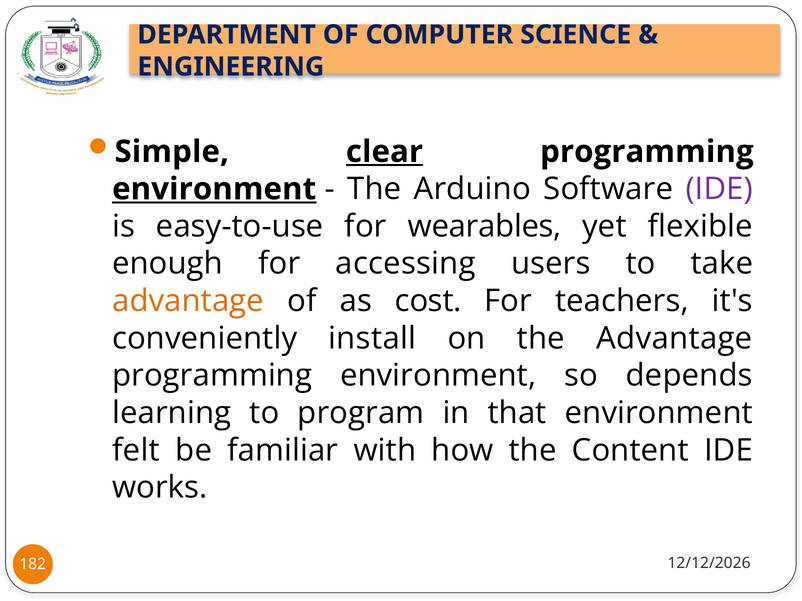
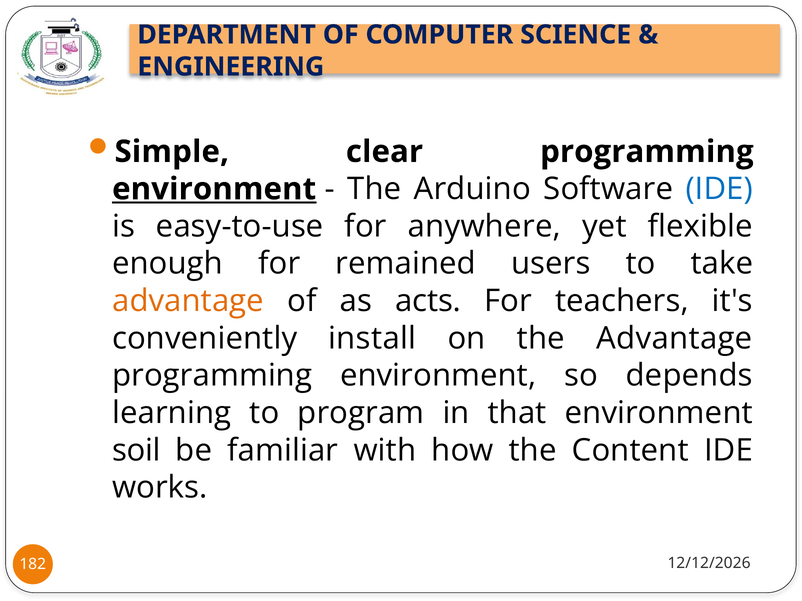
clear underline: present -> none
IDE at (719, 189) colour: purple -> blue
wearables: wearables -> anywhere
accessing: accessing -> remained
cost: cost -> acts
felt: felt -> soil
